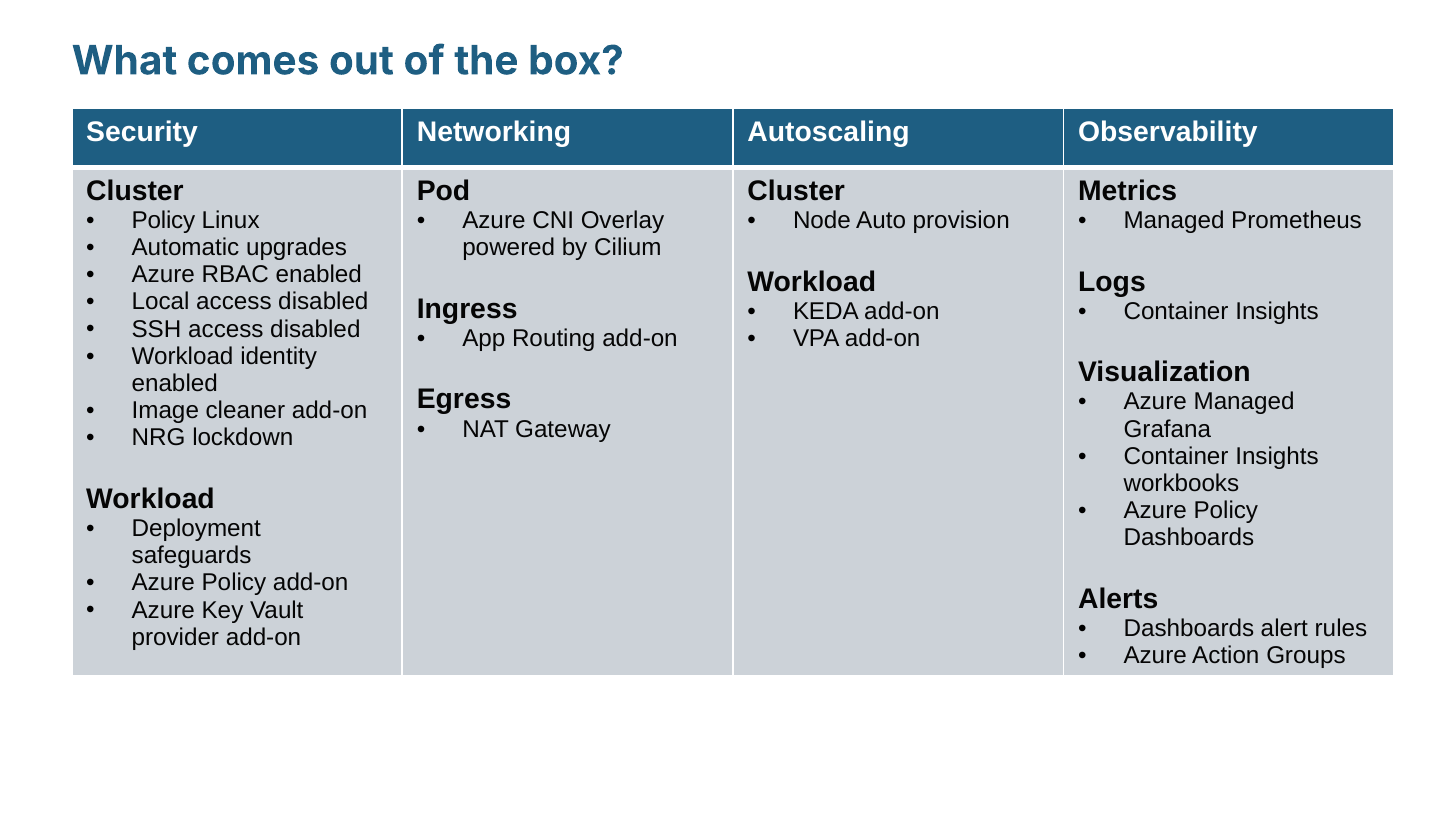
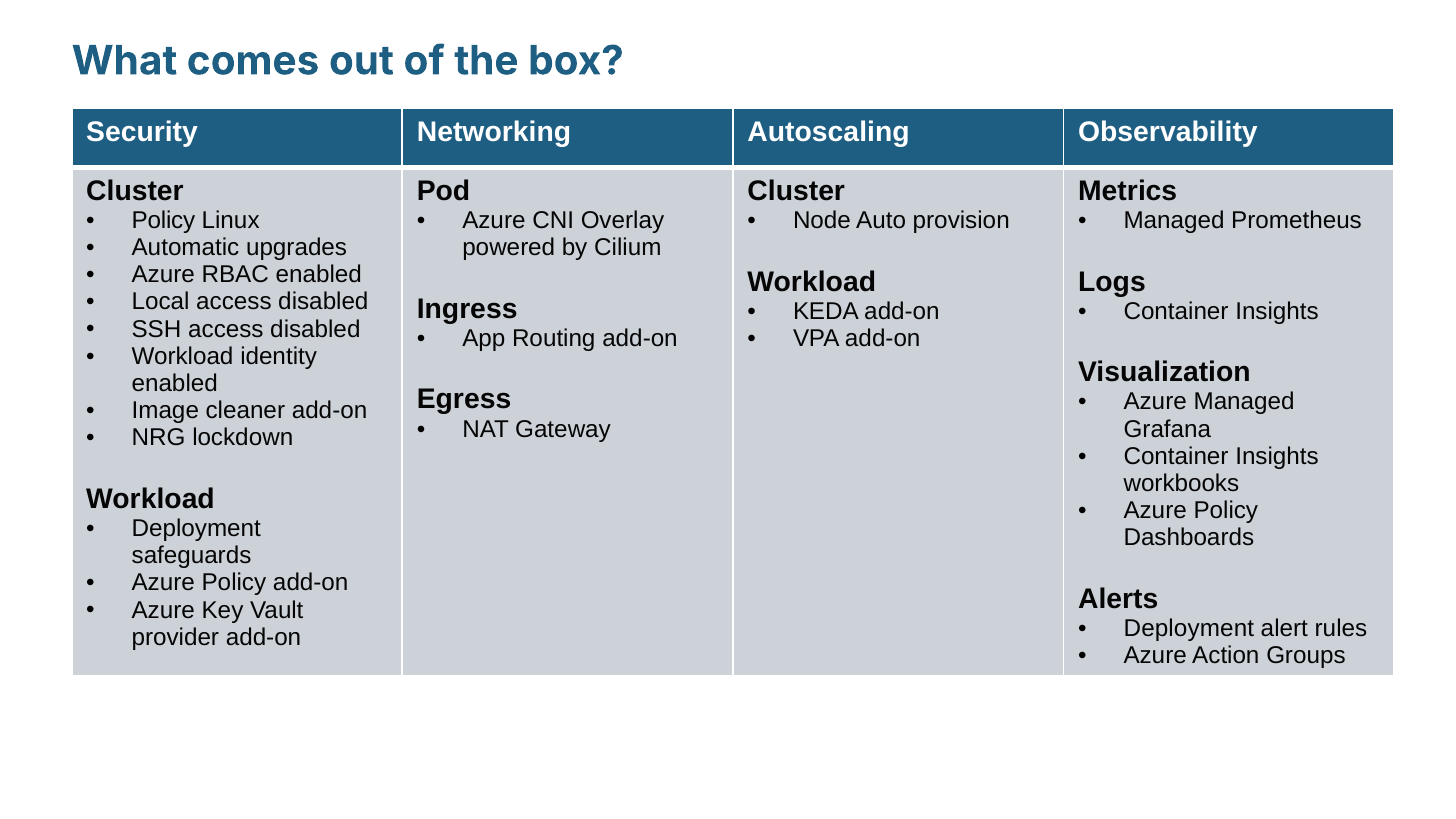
Dashboards at (1189, 629): Dashboards -> Deployment
